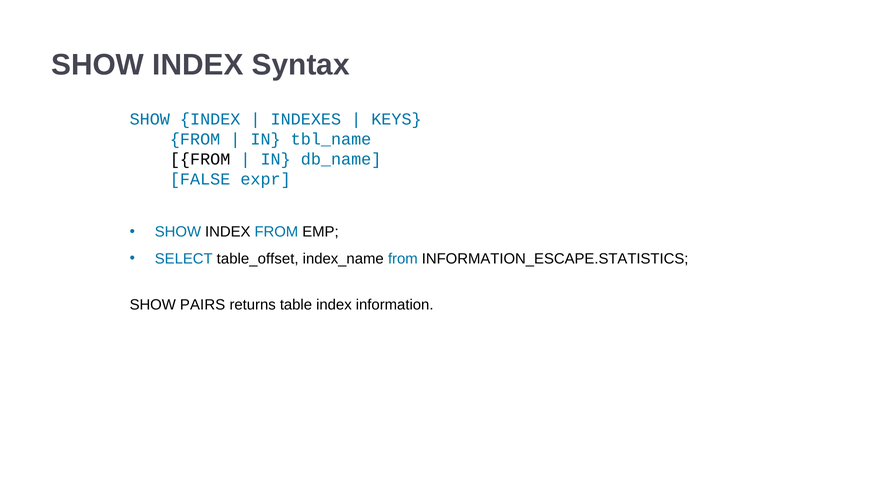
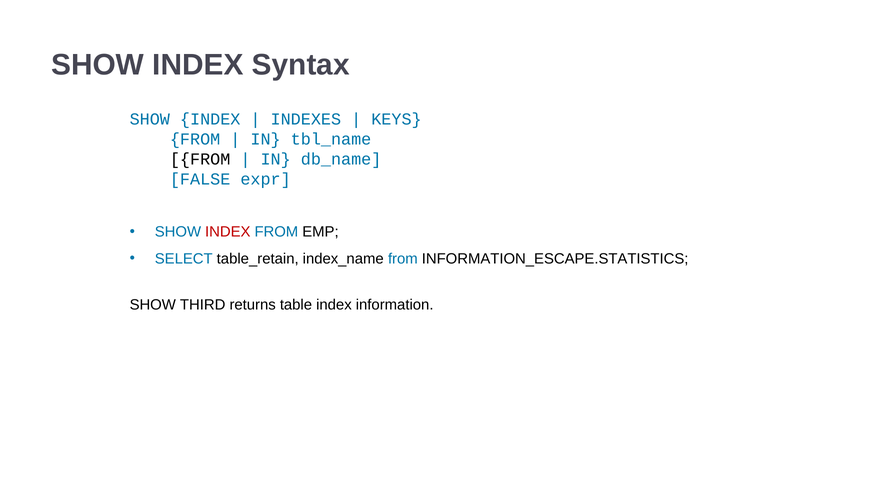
INDEX at (228, 232) colour: black -> red
table_offset: table_offset -> table_retain
PAIRS: PAIRS -> THIRD
